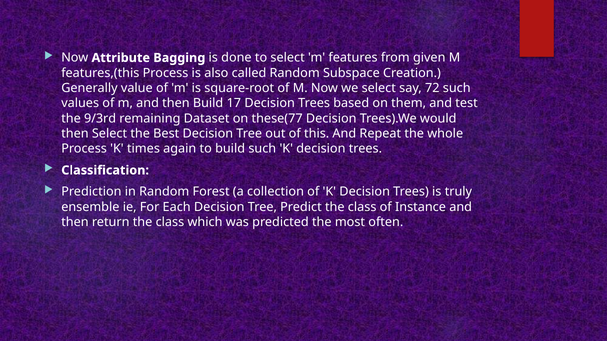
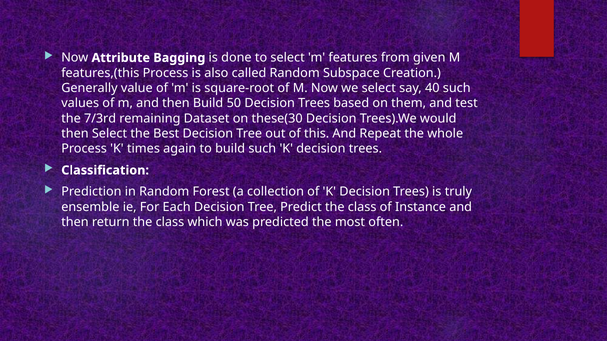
72: 72 -> 40
17: 17 -> 50
9/3rd: 9/3rd -> 7/3rd
these(77: these(77 -> these(30
